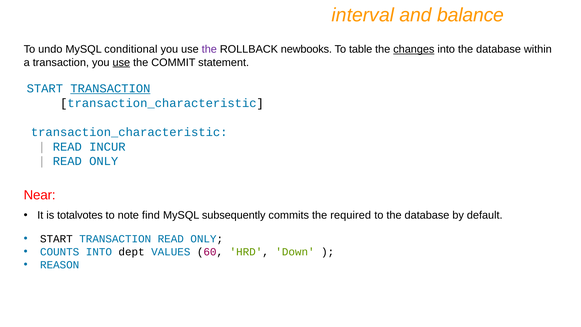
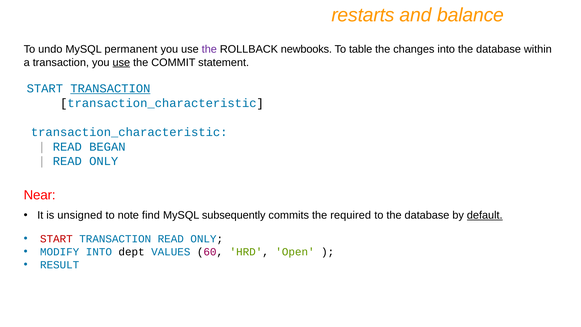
interval: interval -> restarts
conditional: conditional -> permanent
changes underline: present -> none
INCUR: INCUR -> BEGAN
totalvotes: totalvotes -> unsigned
default underline: none -> present
START at (56, 239) colour: black -> red
COUNTS: COUNTS -> MODIFY
Down: Down -> Open
REASON: REASON -> RESULT
